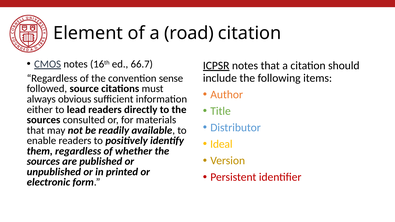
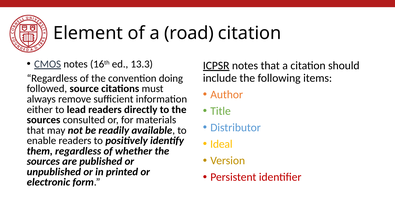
66.7: 66.7 -> 13.3
sense: sense -> doing
obvious: obvious -> remove
